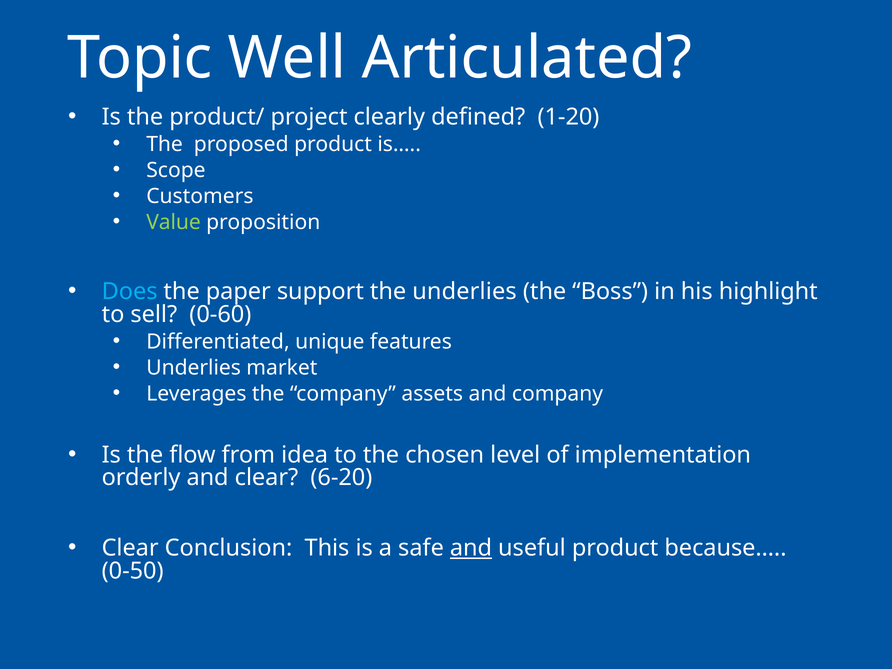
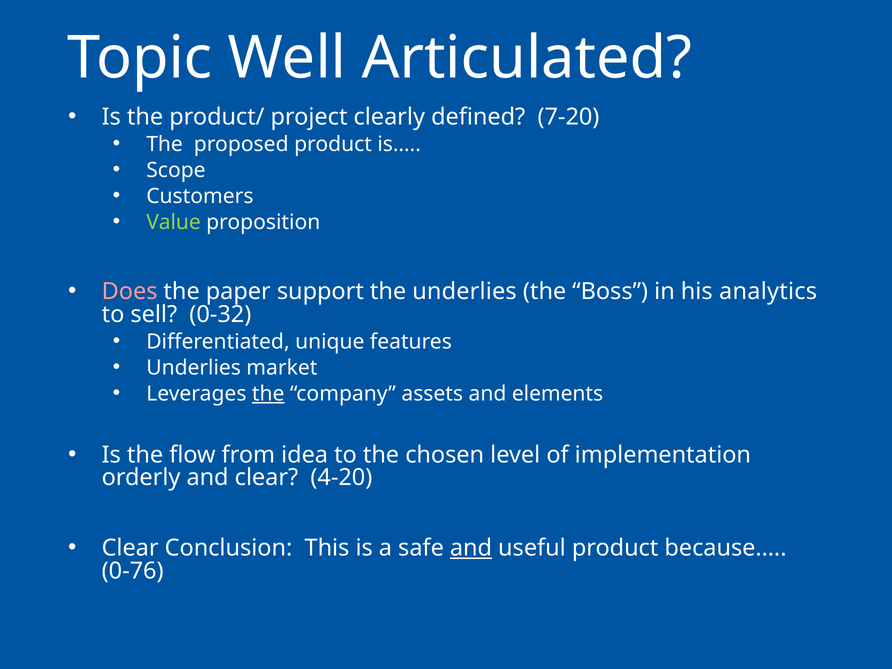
1-20: 1-20 -> 7-20
Does colour: light blue -> pink
highlight: highlight -> analytics
0-60: 0-60 -> 0-32
the at (268, 394) underline: none -> present
and company: company -> elements
6-20: 6-20 -> 4-20
0-50: 0-50 -> 0-76
